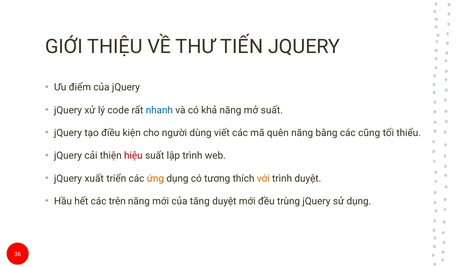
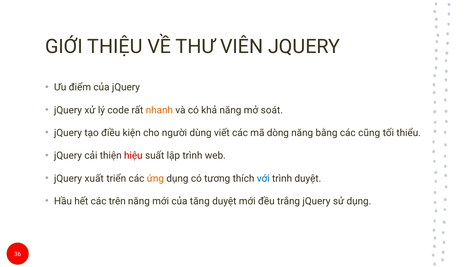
TIẾN: TIẾN -> VIÊN
nhanh colour: blue -> orange
mở suất: suất -> soát
quên: quên -> dòng
với colour: orange -> blue
trùng: trùng -> trắng
